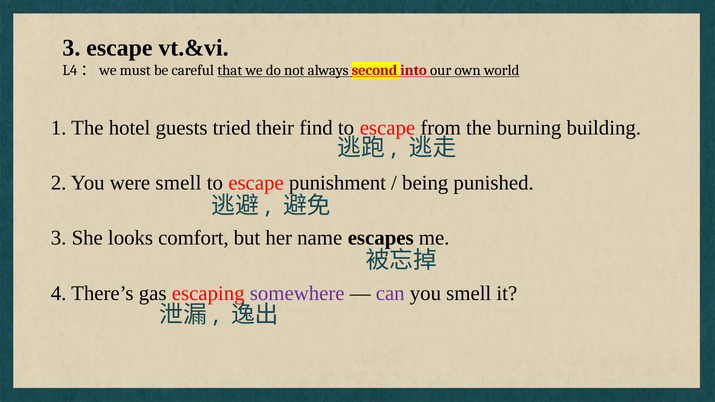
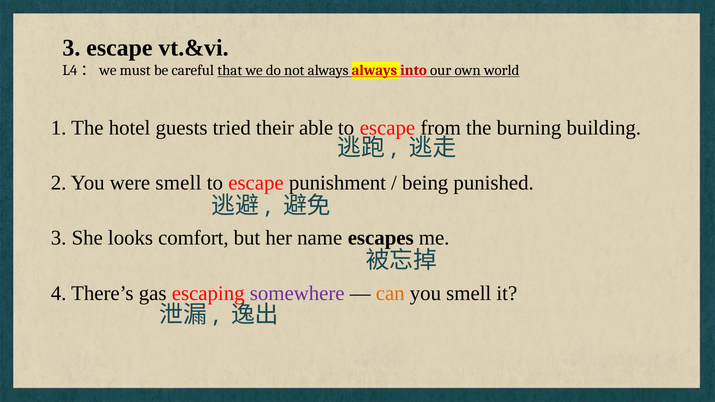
always second: second -> always
find: find -> able
can colour: purple -> orange
